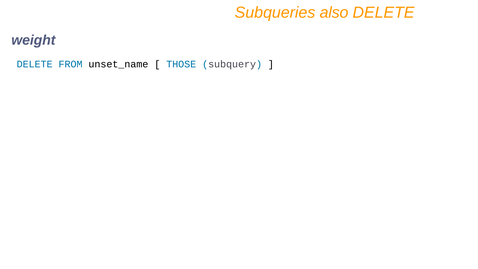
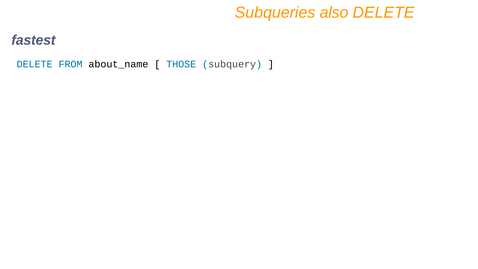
weight: weight -> fastest
unset_name: unset_name -> about_name
